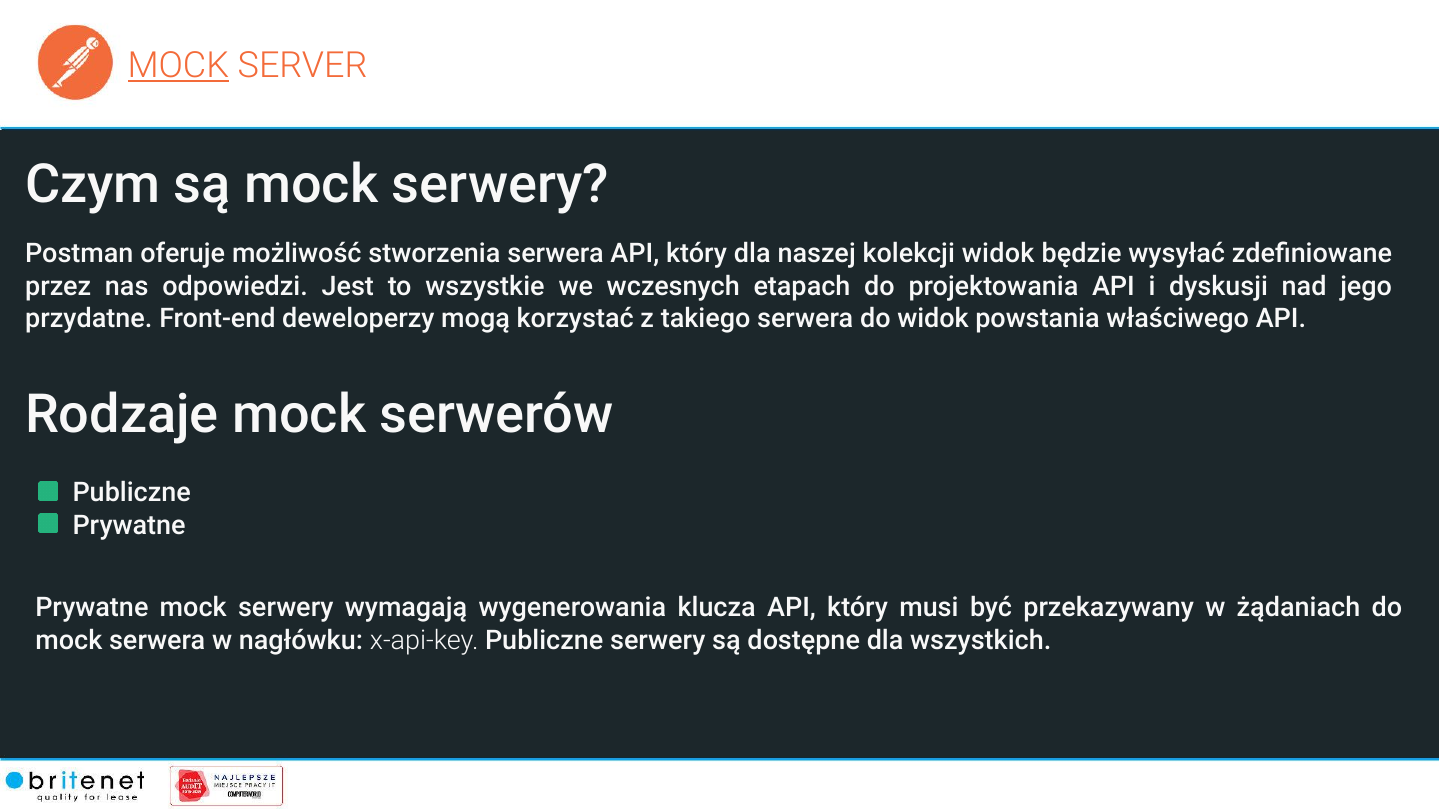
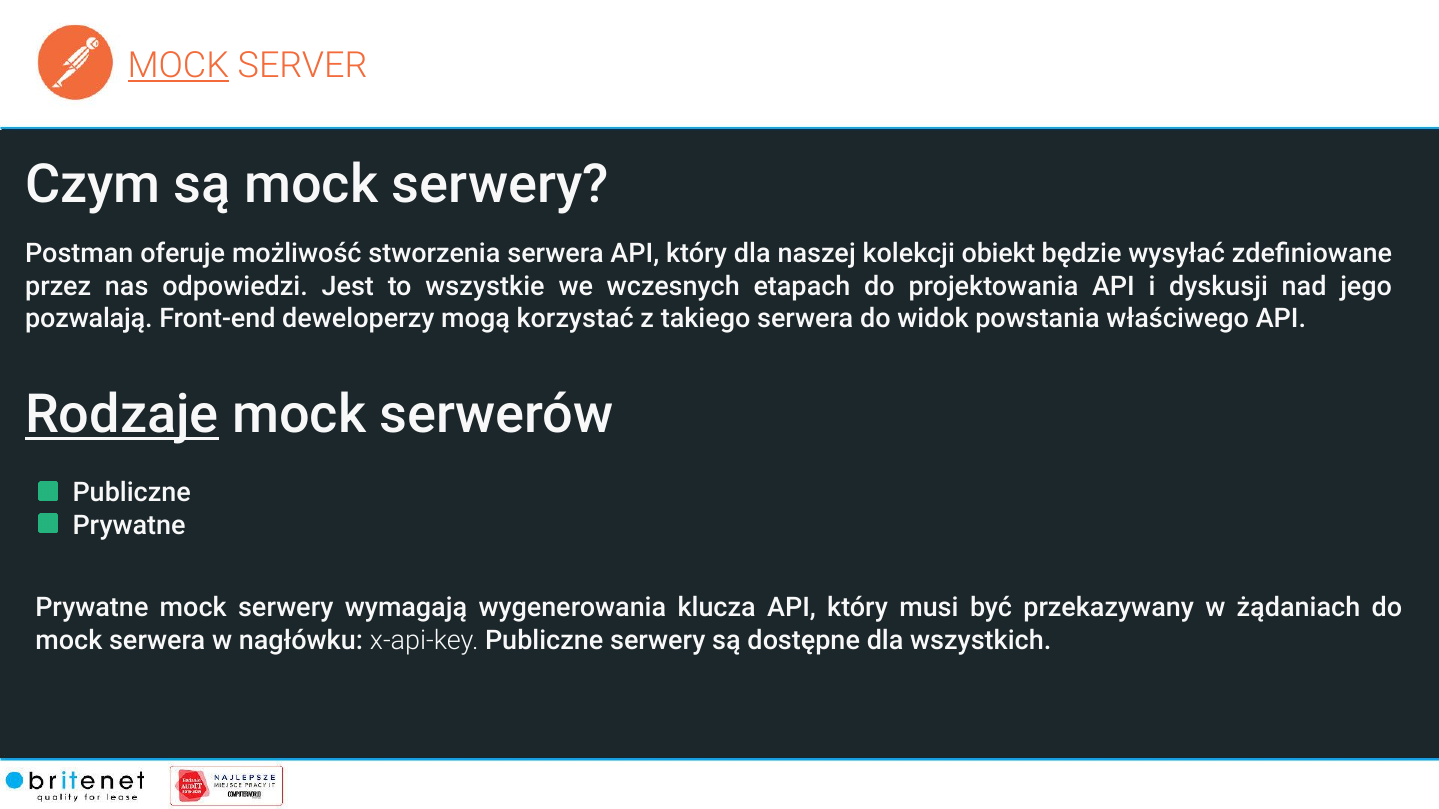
kolekcji widok: widok -> obiekt
przydatne: przydatne -> pozwalają
Rodzaje underline: none -> present
